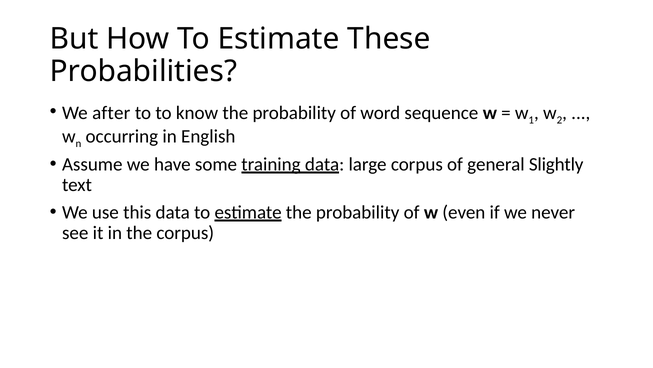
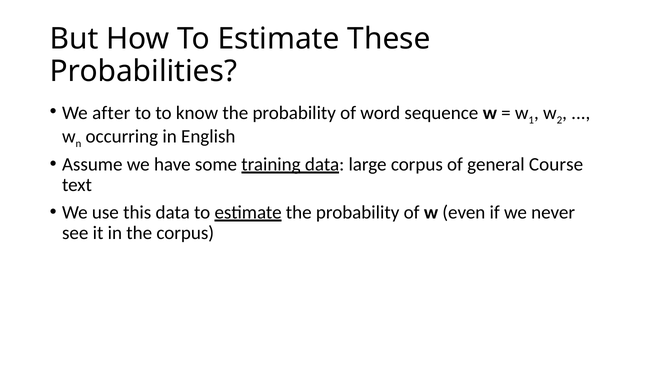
Slightly: Slightly -> Course
